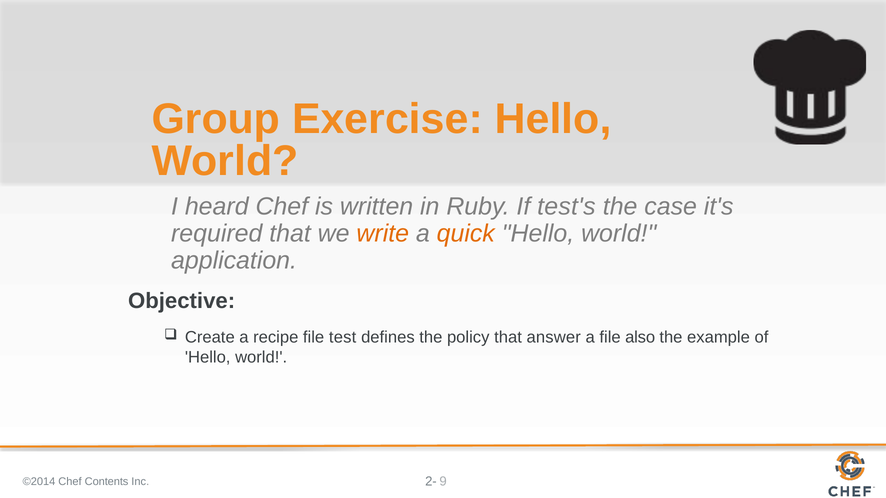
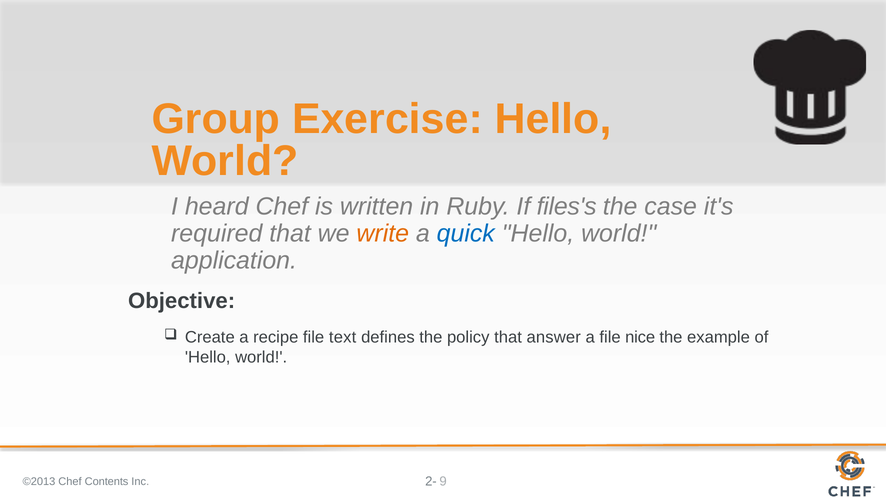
test's: test's -> files's
quick colour: orange -> blue
test: test -> text
also: also -> nice
©2014: ©2014 -> ©2013
